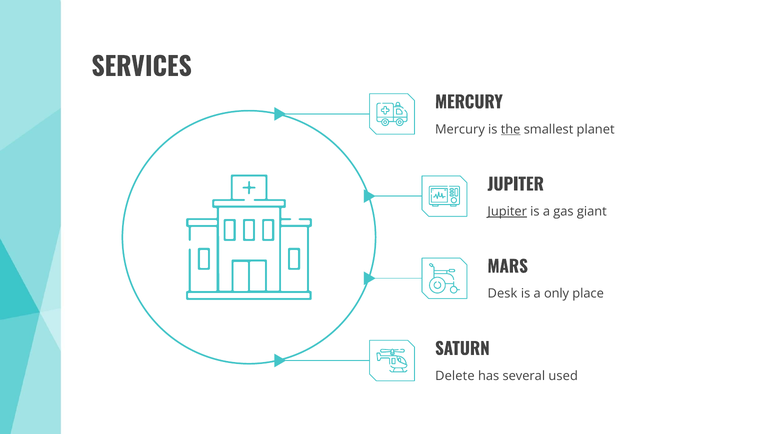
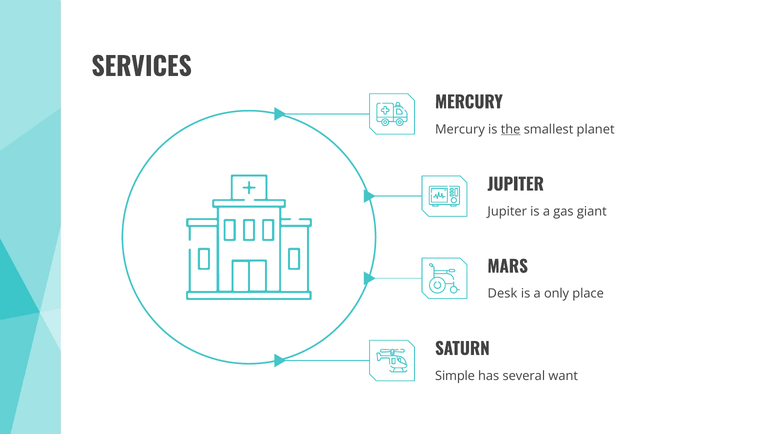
Jupiter at (507, 212) underline: present -> none
Delete: Delete -> Simple
used: used -> want
